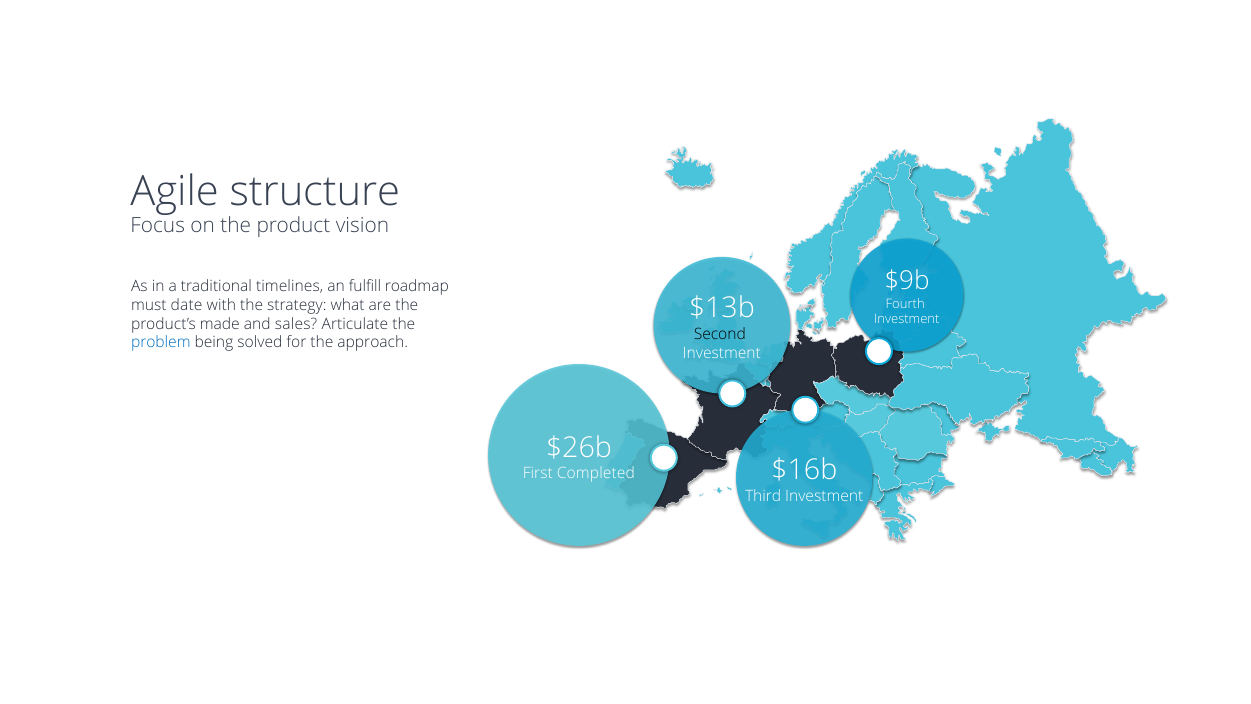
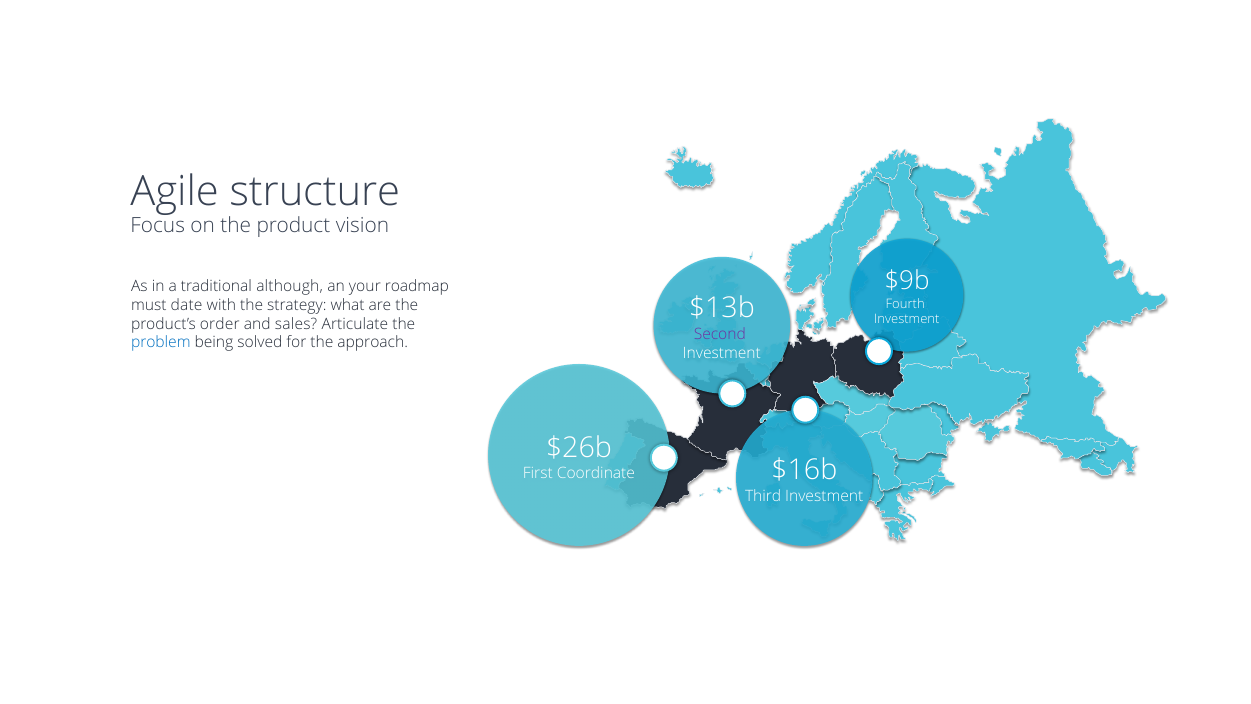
timelines: timelines -> although
fulfill: fulfill -> your
made: made -> order
Second colour: black -> purple
Completed: Completed -> Coordinate
